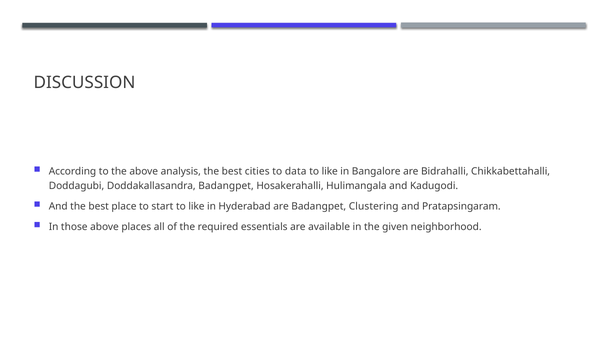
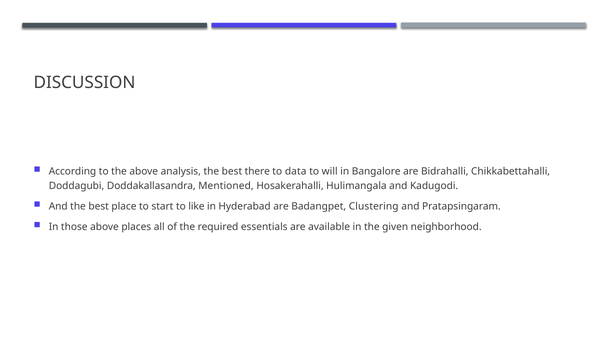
cities: cities -> there
like at (330, 171): like -> will
Doddakallasandra Badangpet: Badangpet -> Mentioned
